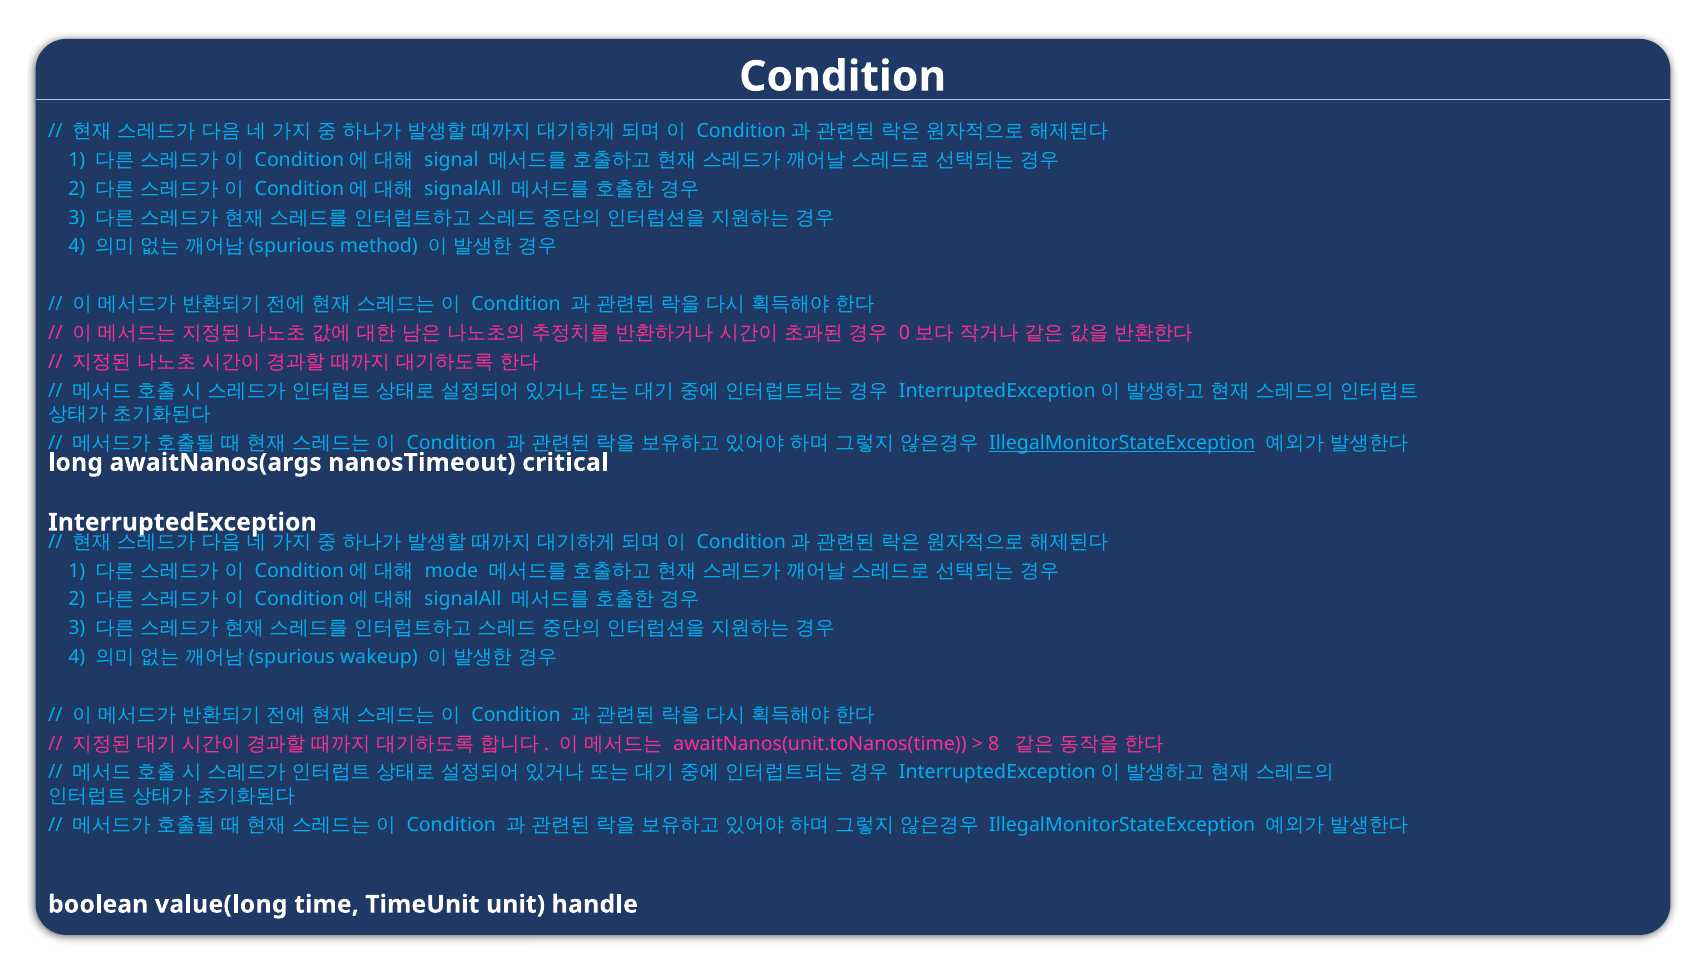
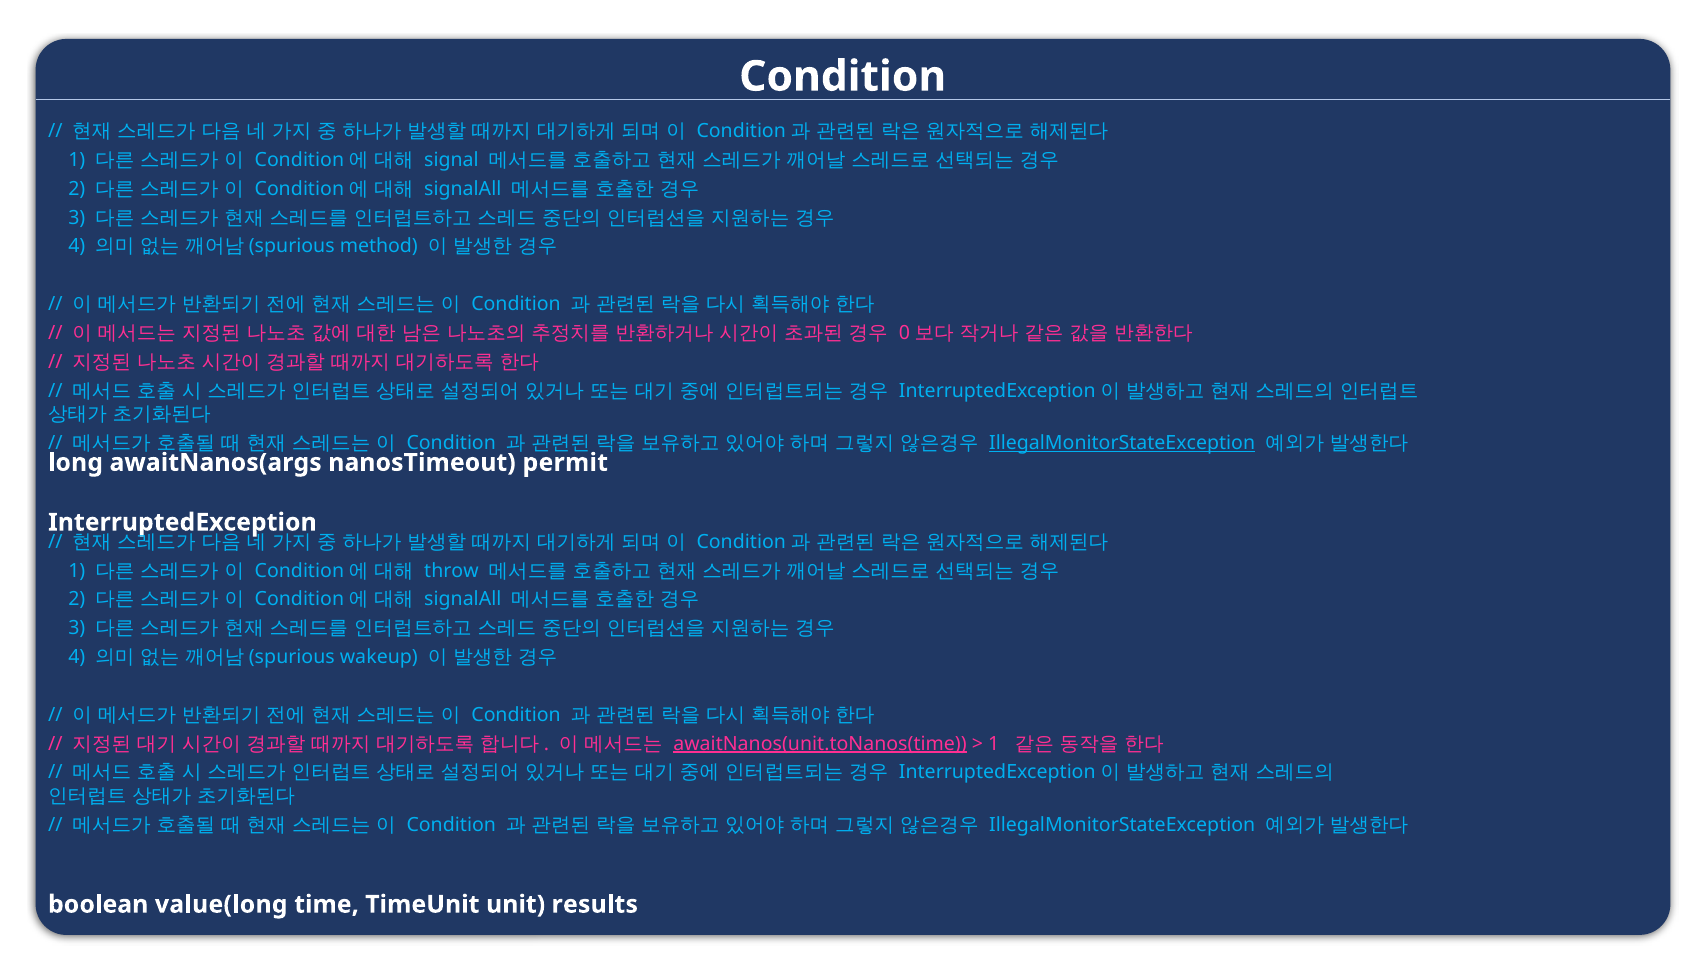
critical: critical -> permit
mode: mode -> throw
awaitNanos(unit.toNanos(time underline: none -> present
8 at (994, 743): 8 -> 1
handle: handle -> results
